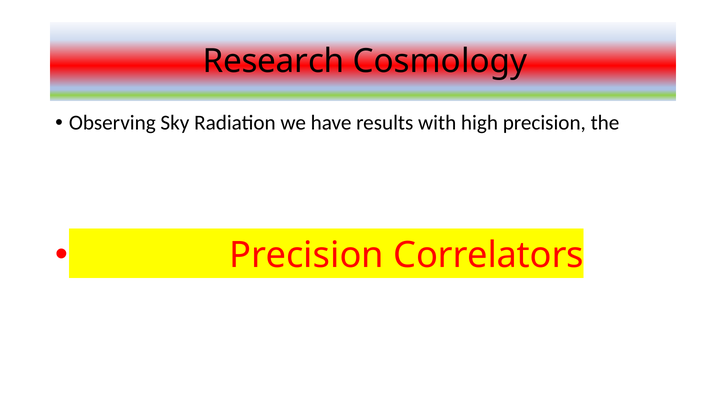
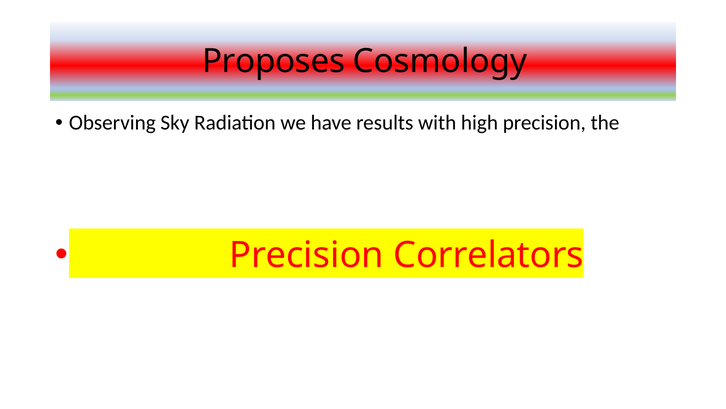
Research: Research -> Proposes
